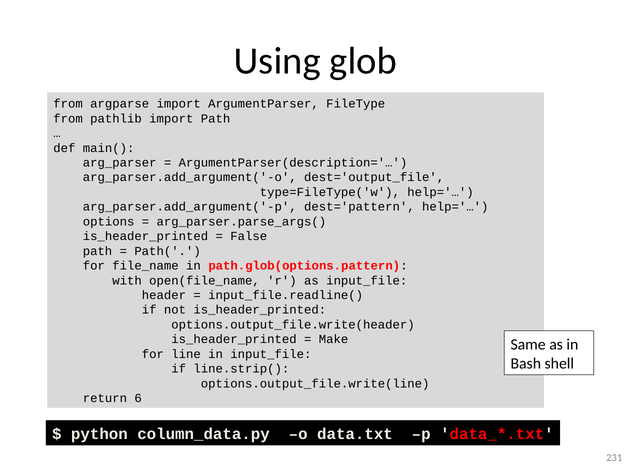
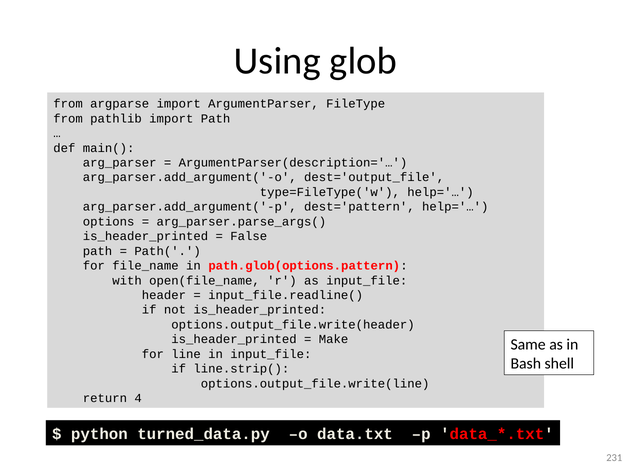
6: 6 -> 4
column_data.py: column_data.py -> turned_data.py
